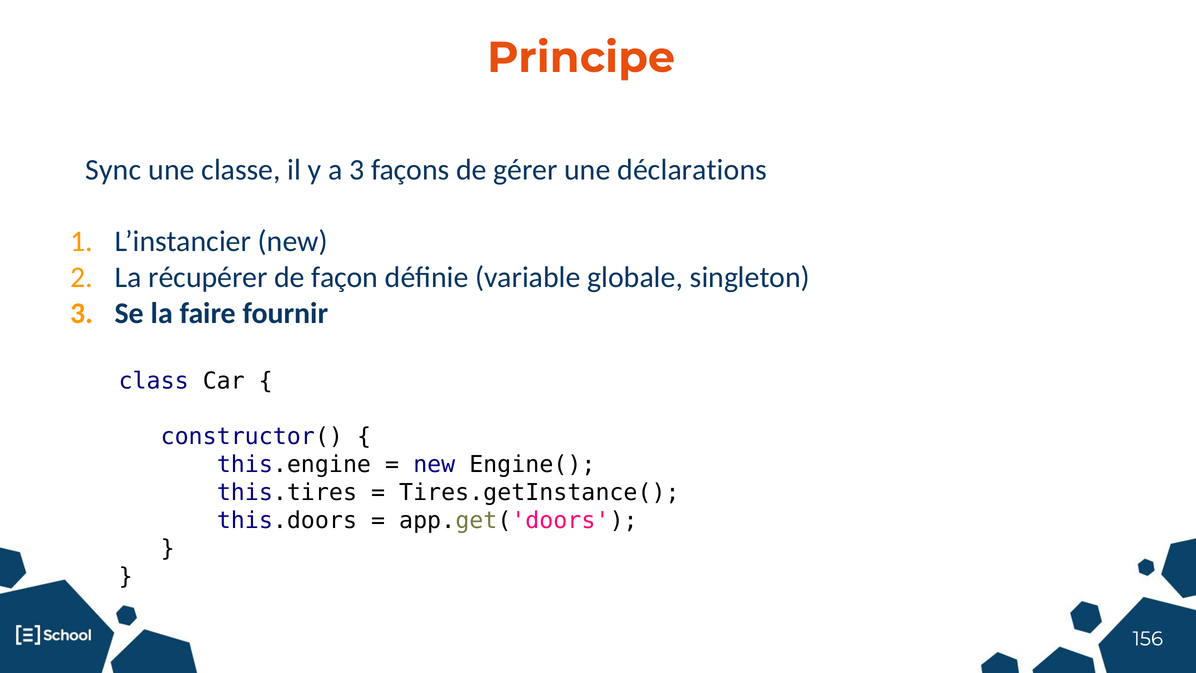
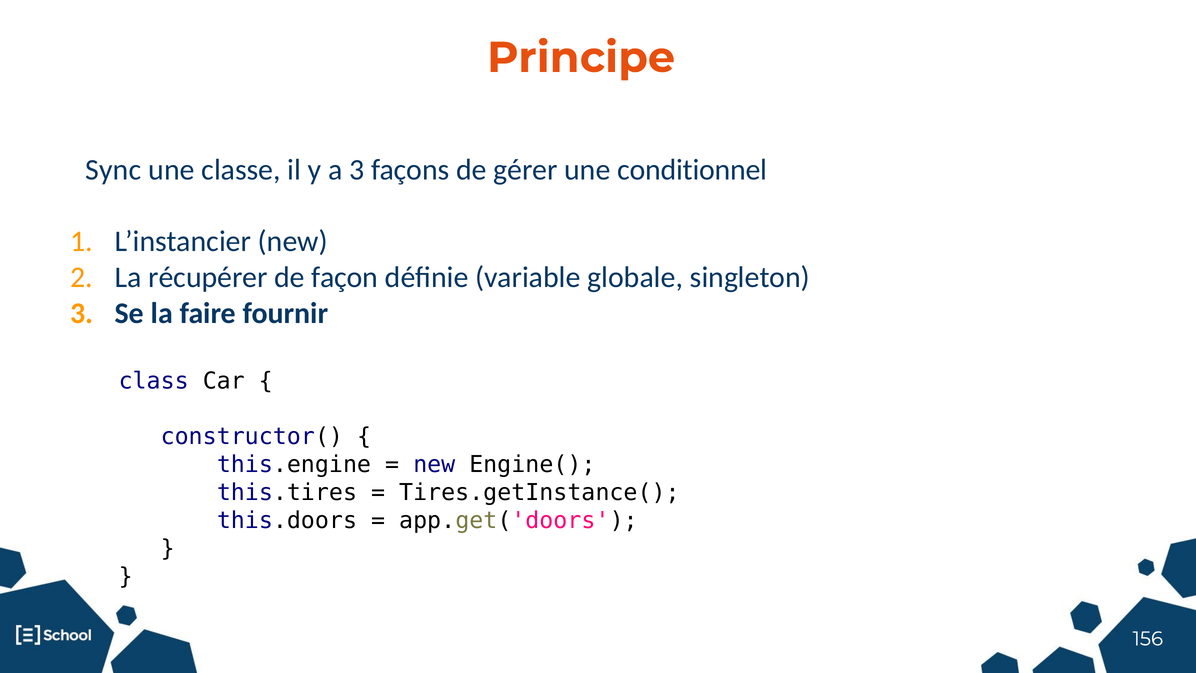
déclarations: déclarations -> conditionnel
